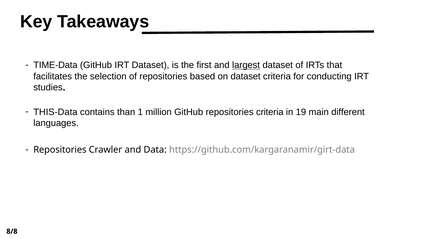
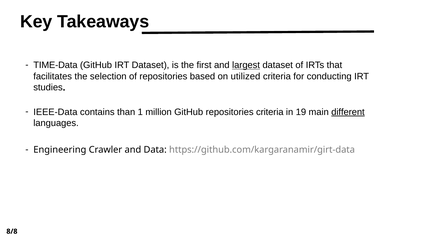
on dataset: dataset -> utilized
THIS-Data: THIS-Data -> IEEE-Data
different underline: none -> present
Repositories at (60, 150): Repositories -> Engineering
